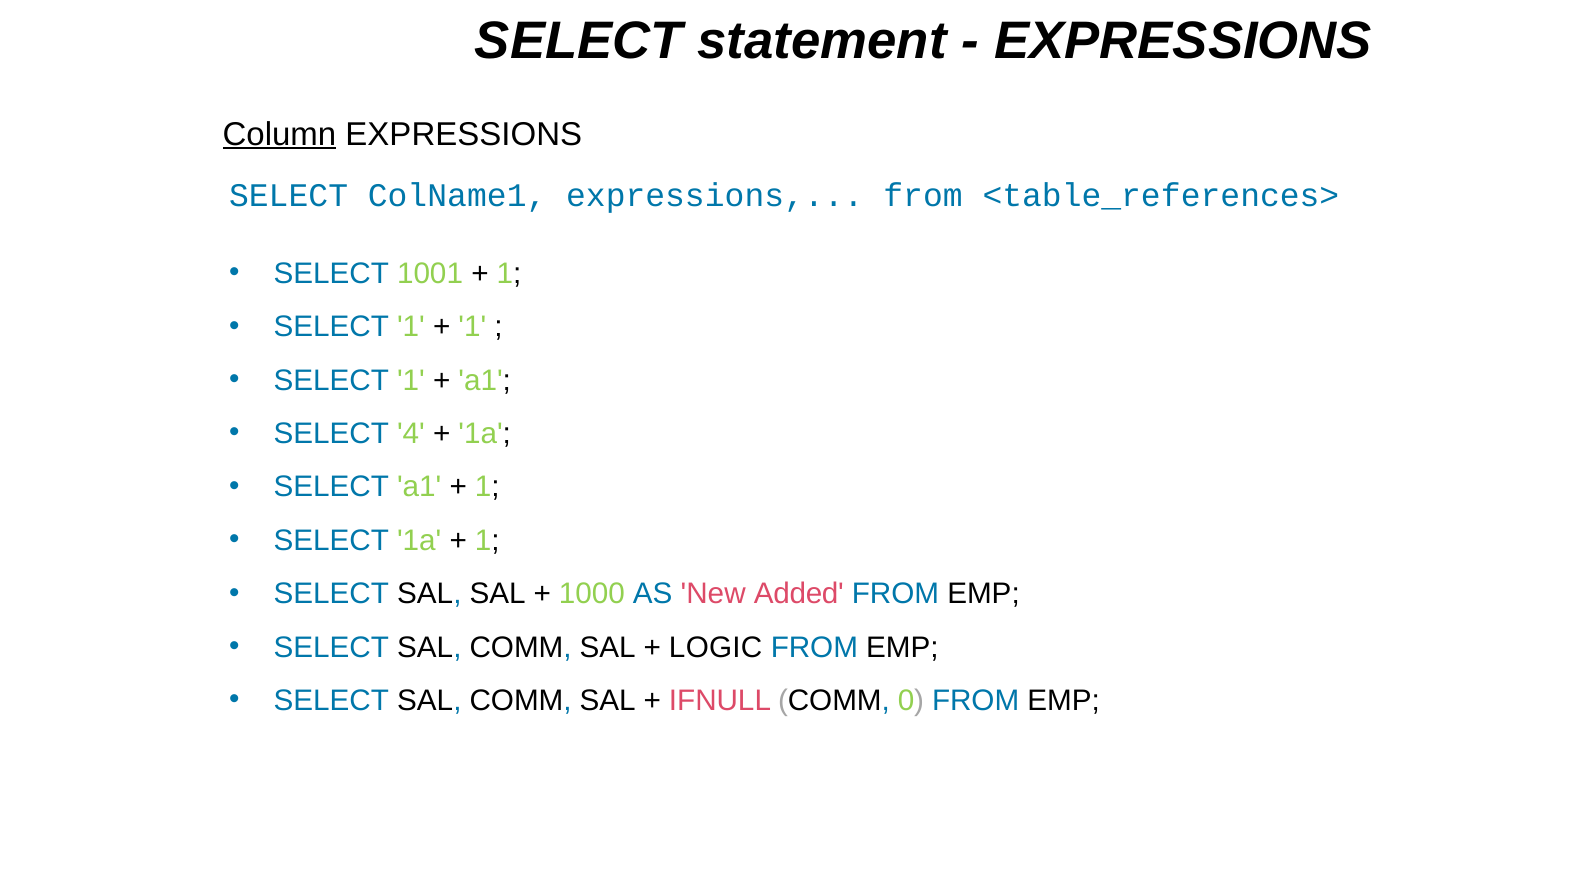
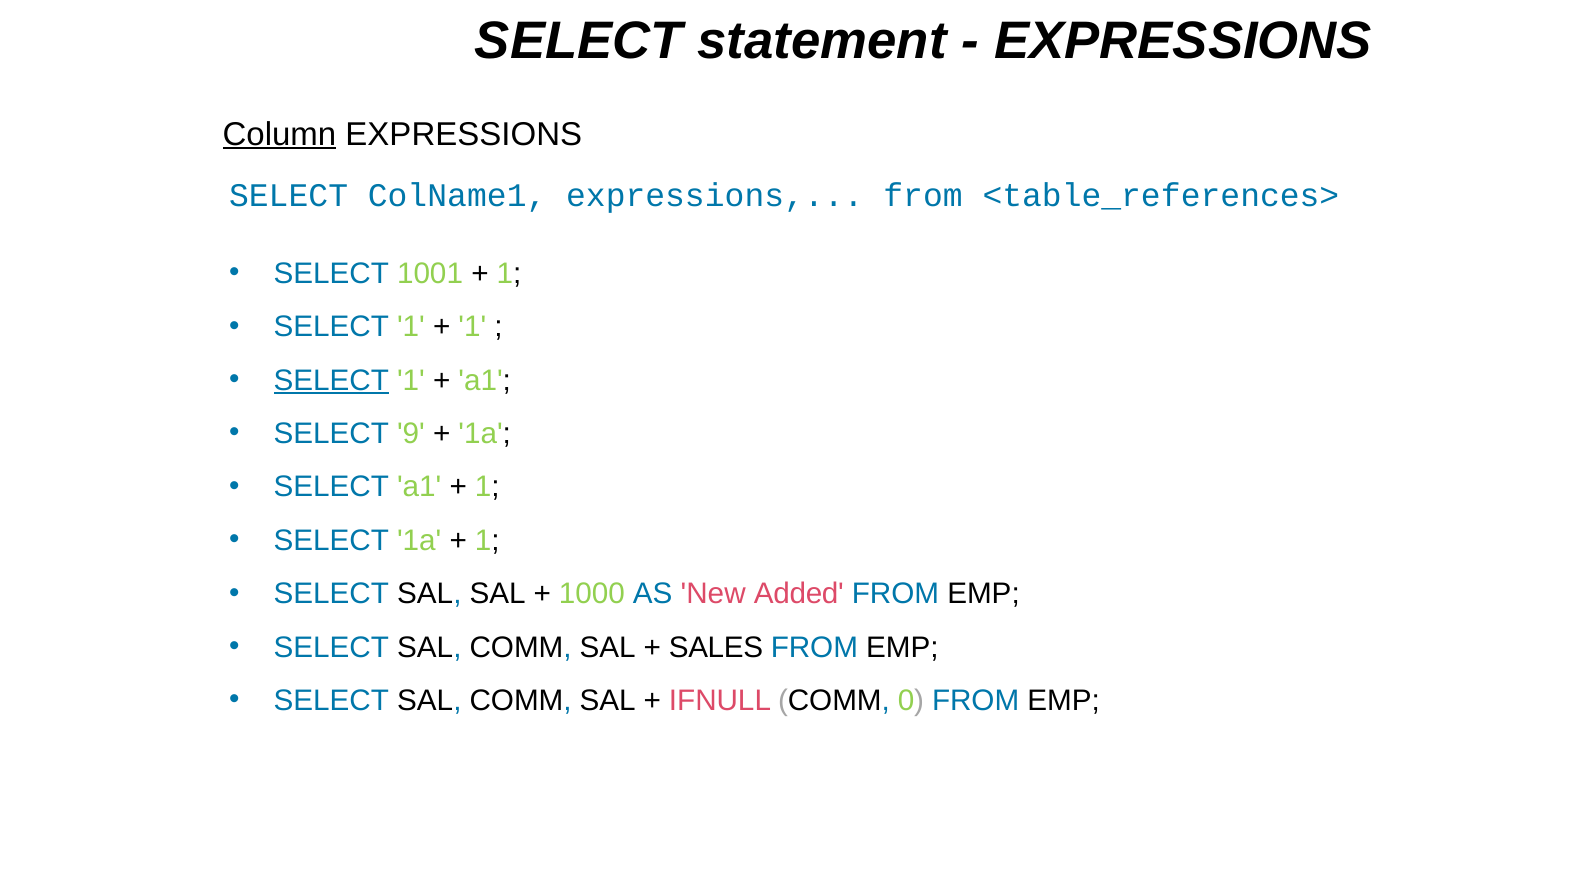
SELECT at (331, 380) underline: none -> present
4: 4 -> 9
LOGIC: LOGIC -> SALES
